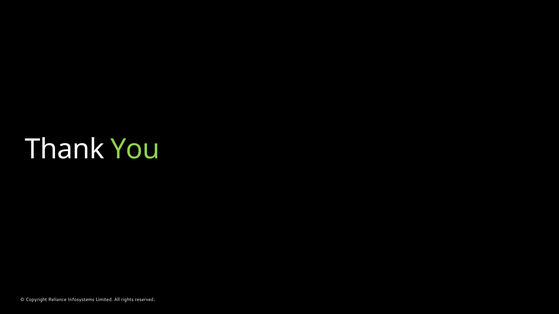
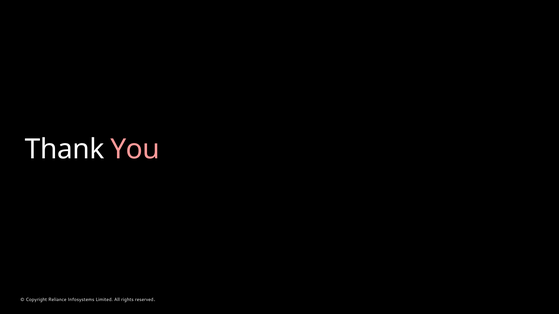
You colour: light green -> pink
